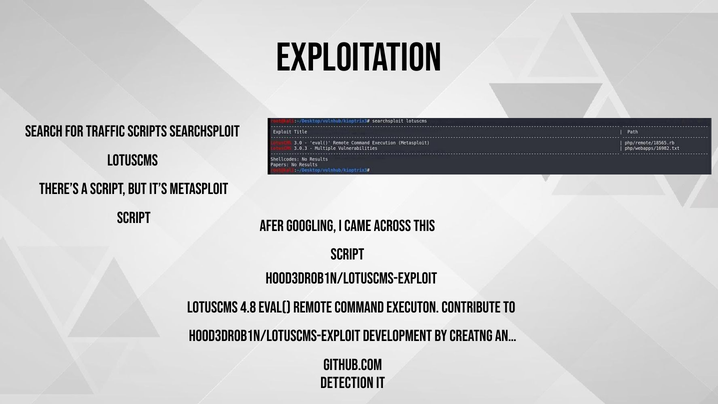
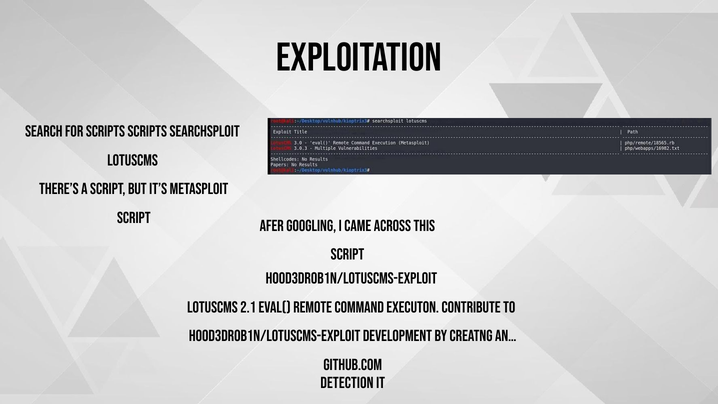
for traffic: traffic -> scripts
4.8: 4.8 -> 2.1
